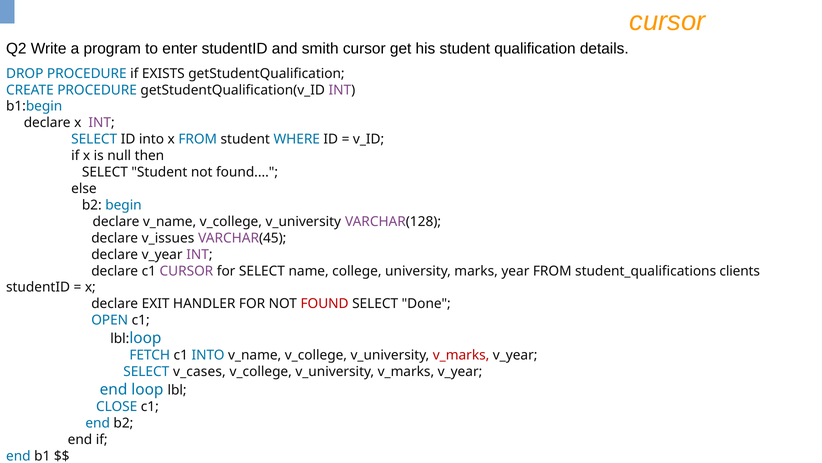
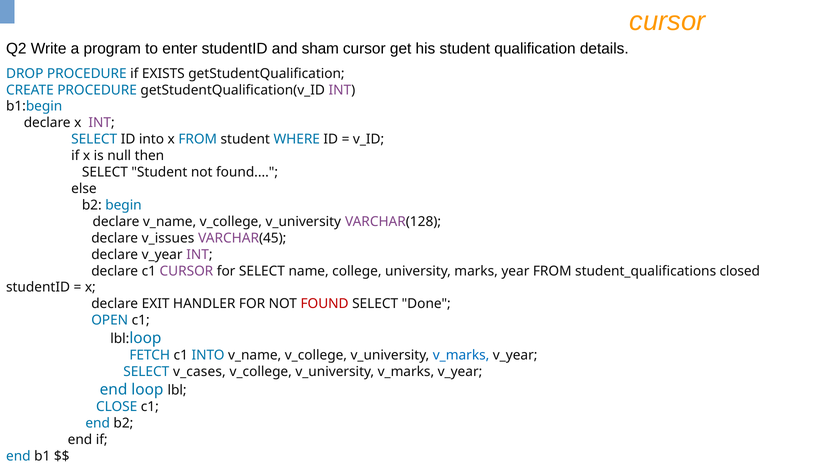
smith: smith -> sham
clients: clients -> closed
v_marks at (461, 355) colour: red -> blue
